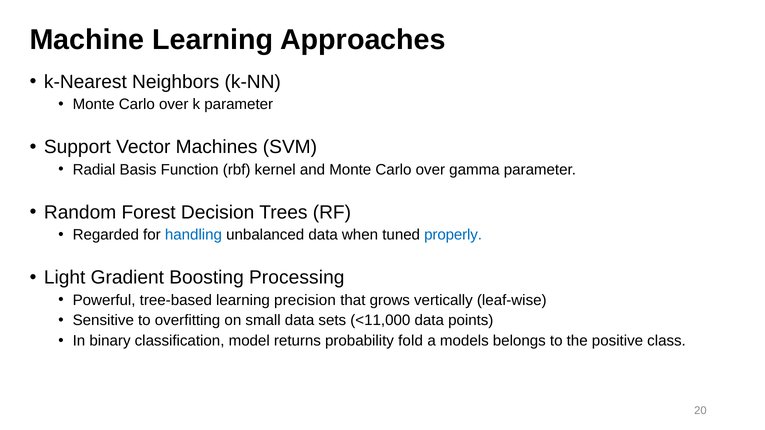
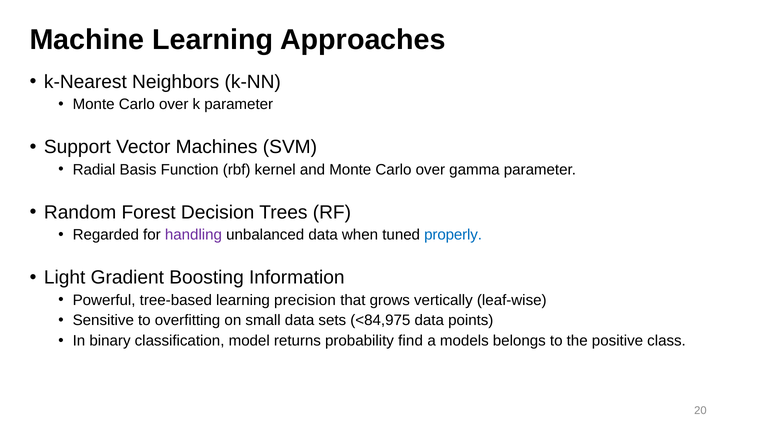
handling colour: blue -> purple
Processing: Processing -> Information
<11,000: <11,000 -> <84,975
fold: fold -> find
